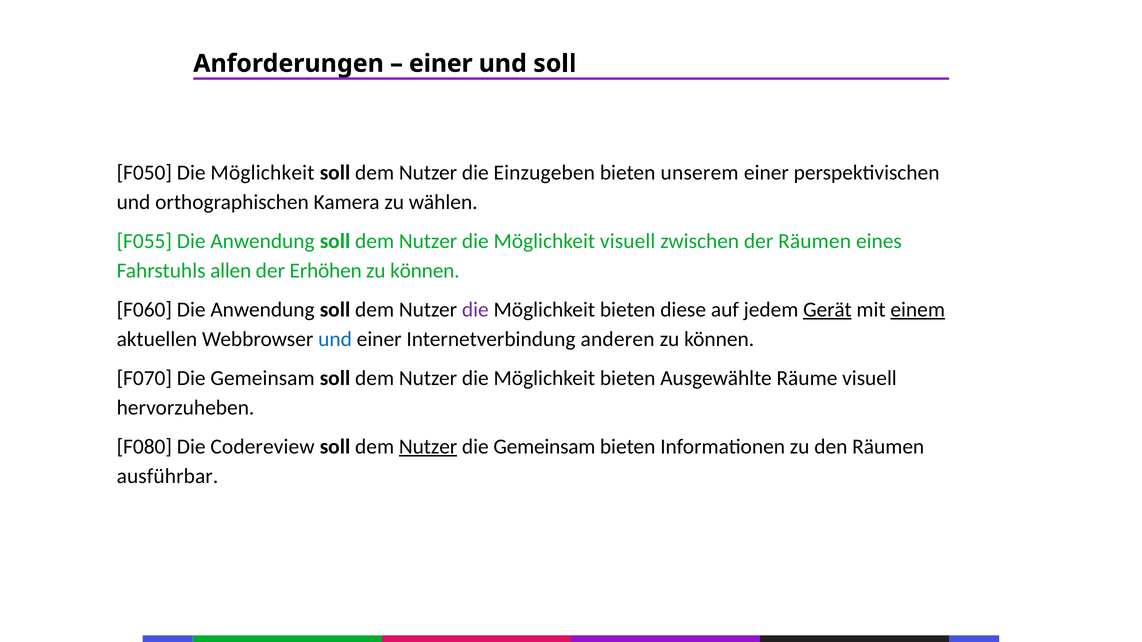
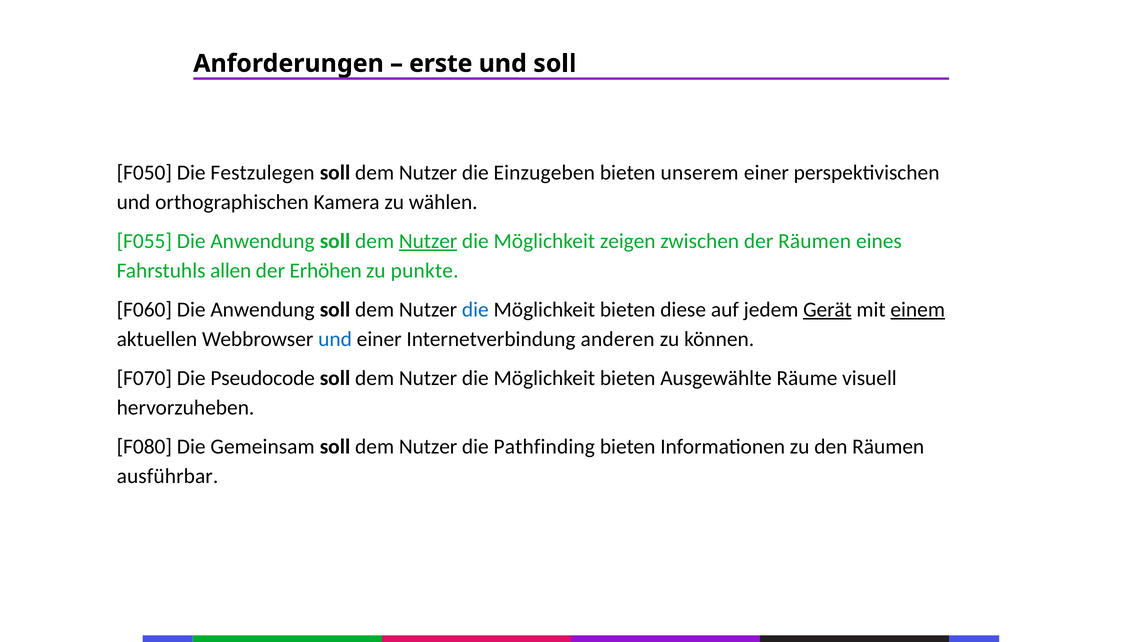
einer at (441, 64): einer -> erste
F050 Die Möglichkeit: Möglichkeit -> Festzulegen
Nutzer at (428, 241) underline: none -> present
Möglichkeit visuell: visuell -> zeigen
können at (425, 271): können -> punkte
die at (475, 310) colour: purple -> blue
F070 Die Gemeinsam: Gemeinsam -> Pseudocode
Codereview: Codereview -> Gemeinsam
Nutzer at (428, 447) underline: present -> none
Gemeinsam at (544, 447): Gemeinsam -> Pathfinding
